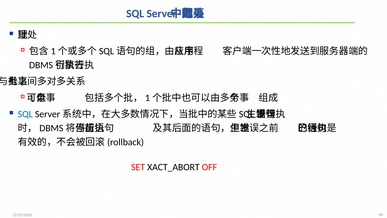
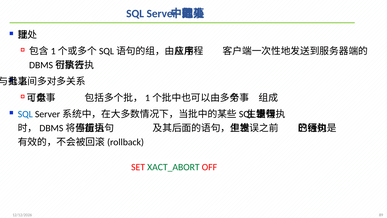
XACT_ABORT colour: black -> green
